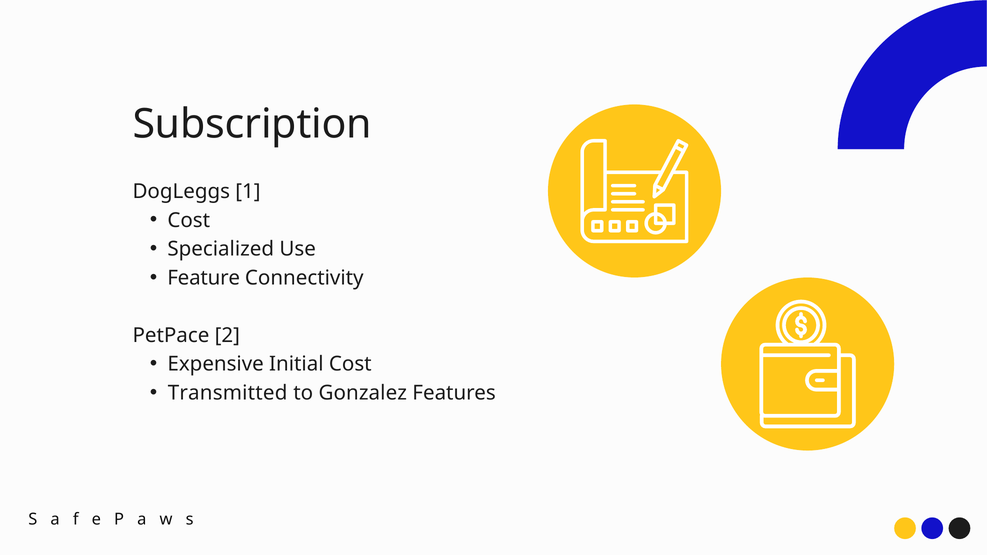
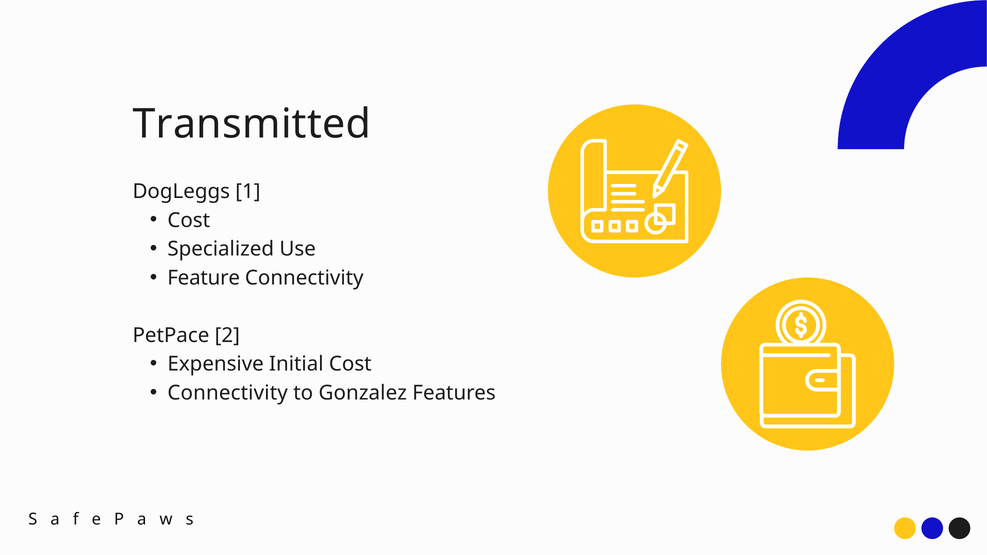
Subscription: Subscription -> Transmitted
Transmitted at (228, 393): Transmitted -> Connectivity
